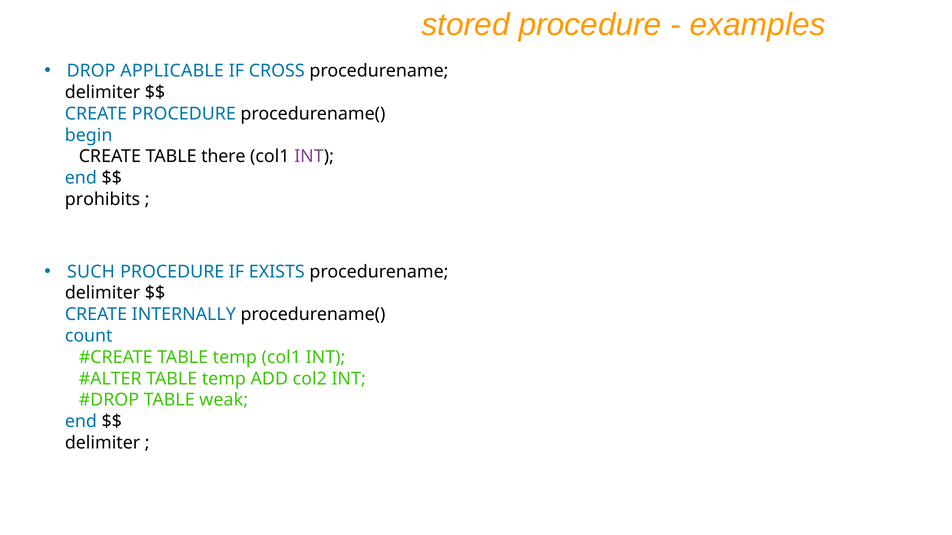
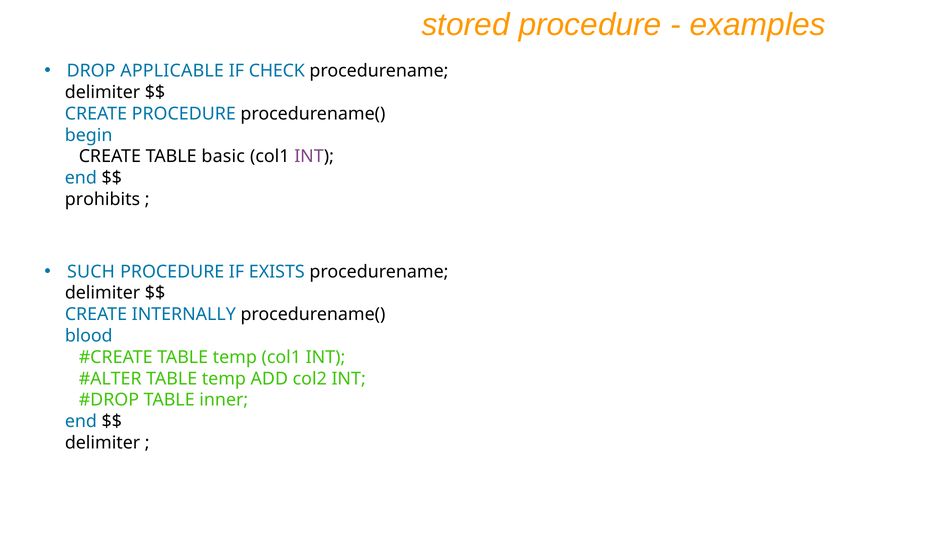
CROSS: CROSS -> CHECK
there: there -> basic
count: count -> blood
weak: weak -> inner
